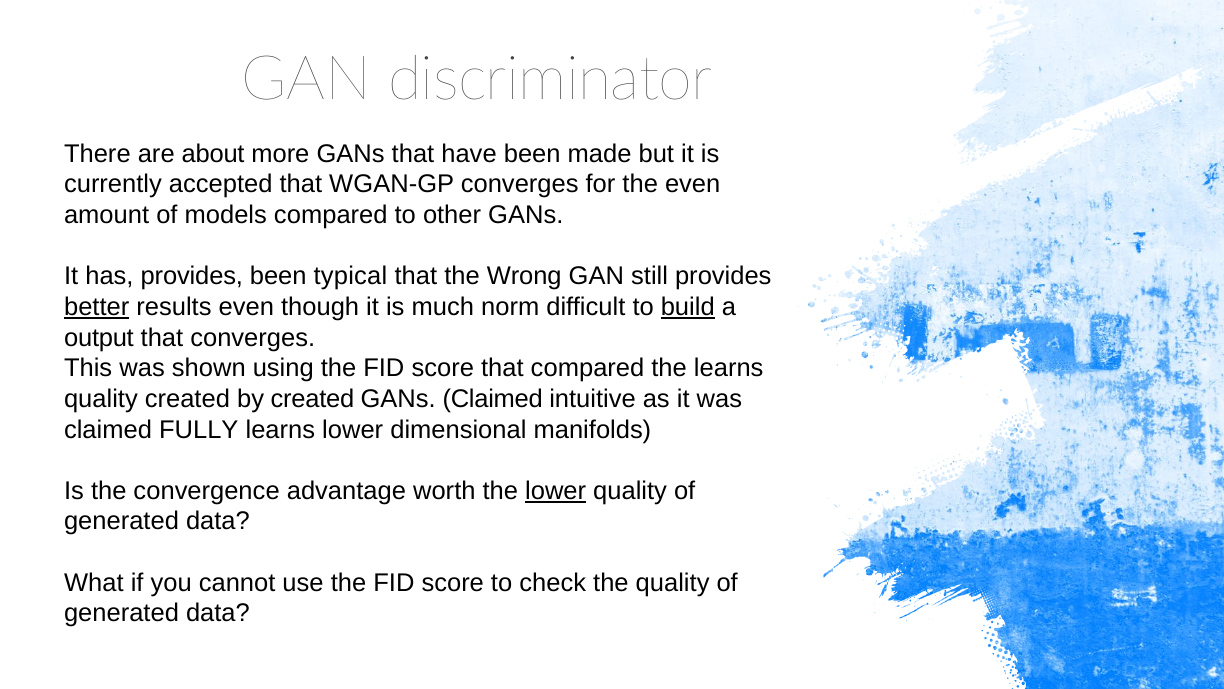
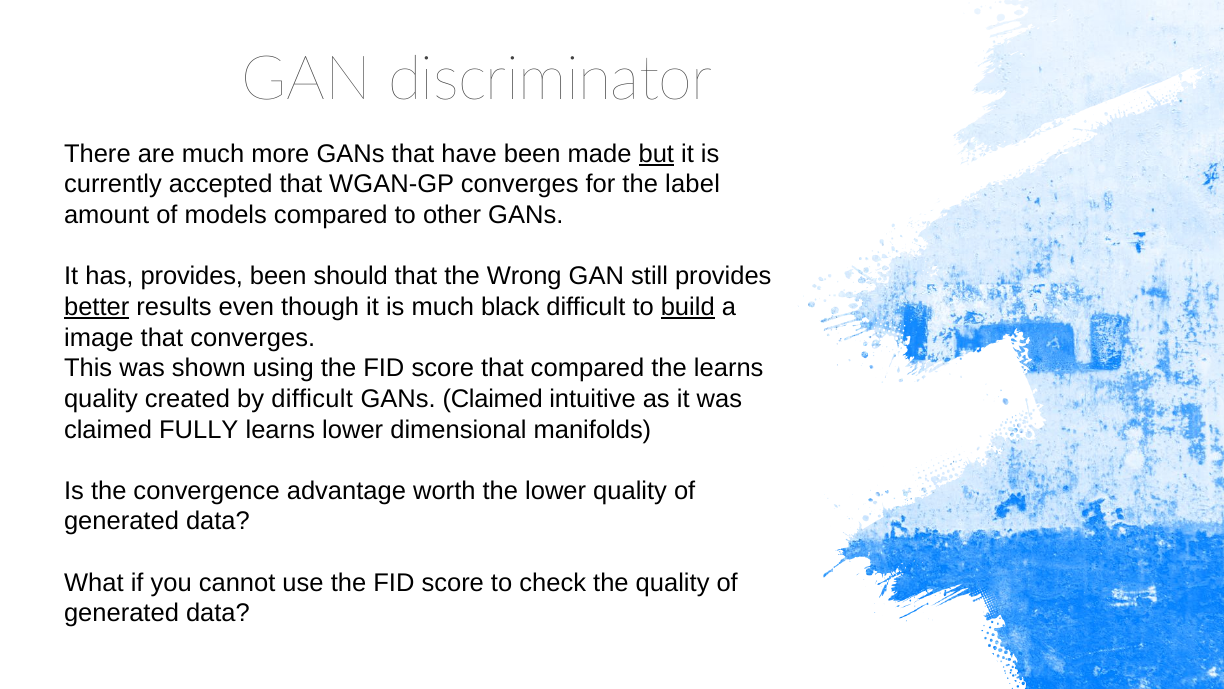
are about: about -> much
but underline: none -> present
the even: even -> label
typical: typical -> should
norm: norm -> black
output: output -> image
by created: created -> difficult
lower at (556, 491) underline: present -> none
